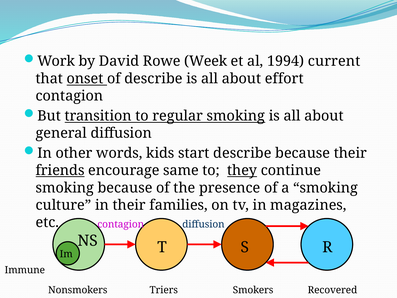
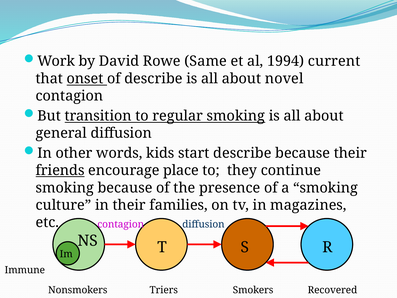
Week: Week -> Same
effort: effort -> novel
same: same -> place
they underline: present -> none
